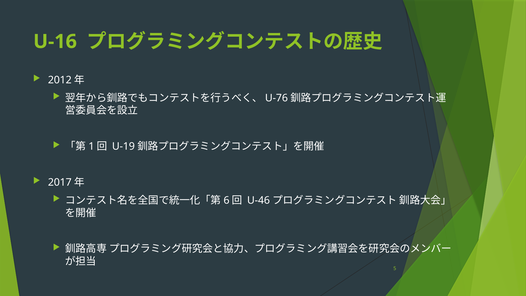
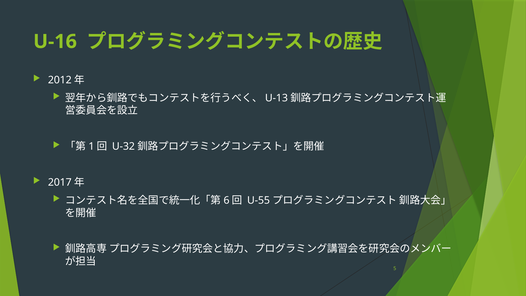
U-76: U-76 -> U-13
U-19: U-19 -> U-32
U-46: U-46 -> U-55
